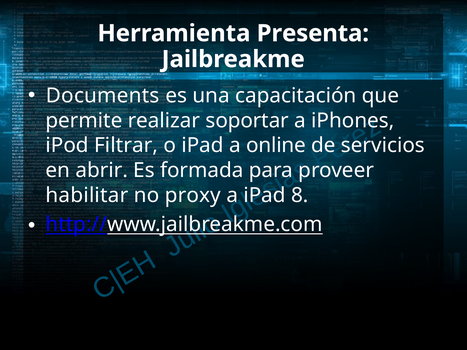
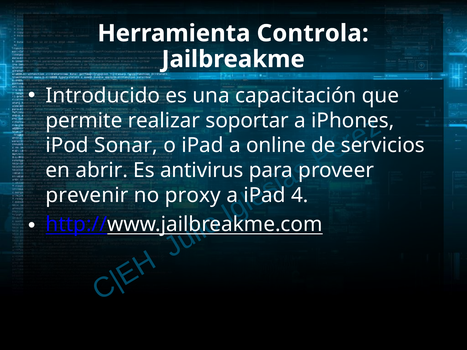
Presenta: Presenta -> Controla
Documents: Documents -> Introducido
Filtrar: Filtrar -> Sonar
formada: formada -> antivirus
habilitar: habilitar -> prevenir
8: 8 -> 4
